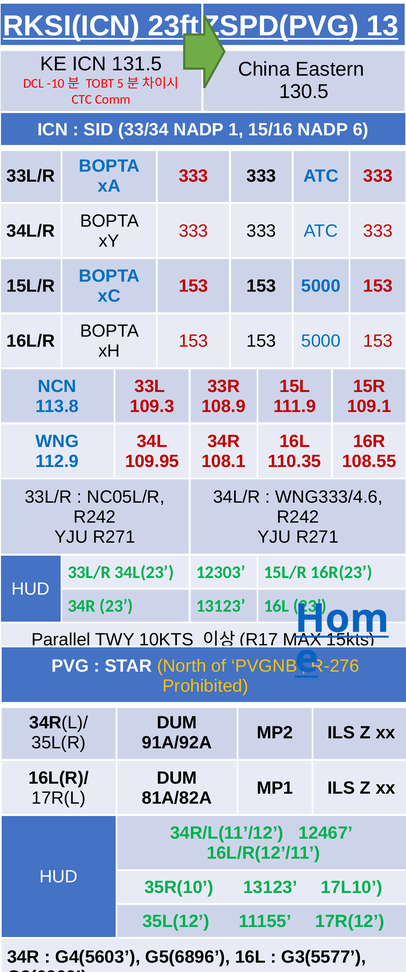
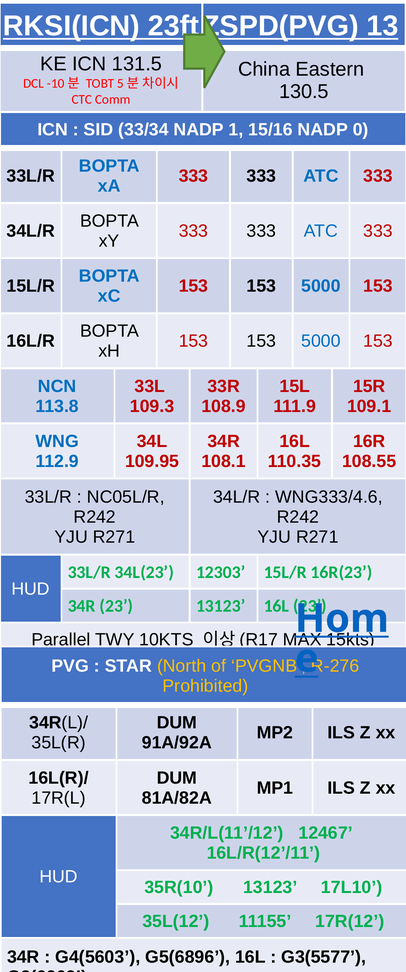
6: 6 -> 0
